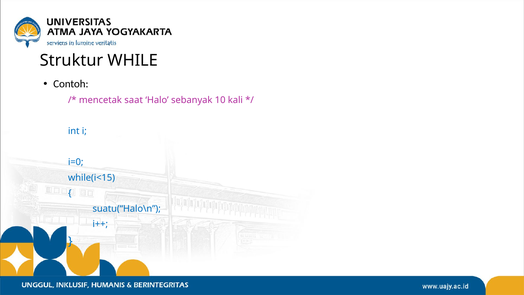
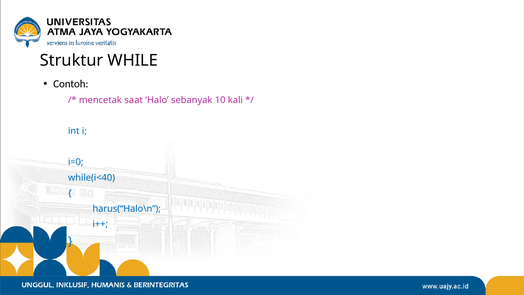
while(i<15: while(i<15 -> while(i<40
suatu(“Halo\n: suatu(“Halo\n -> harus(“Halo\n
